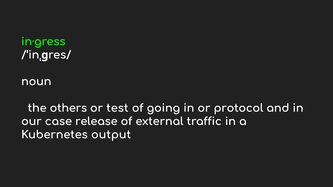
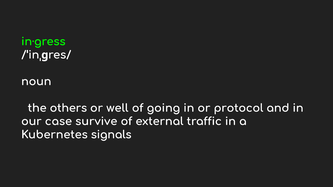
test: test -> well
release: release -> survive
output: output -> signals
